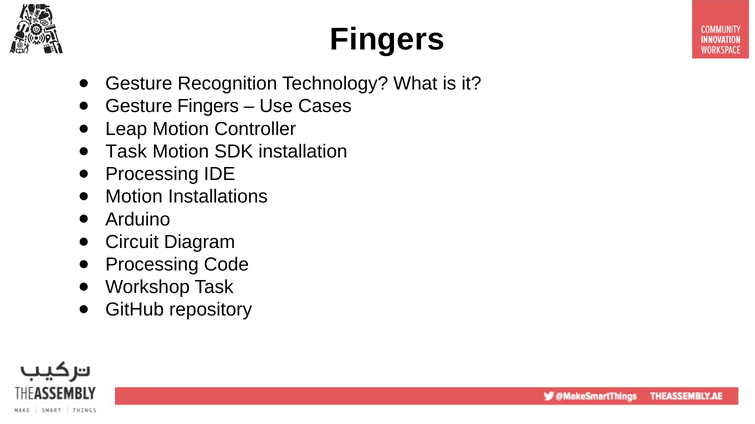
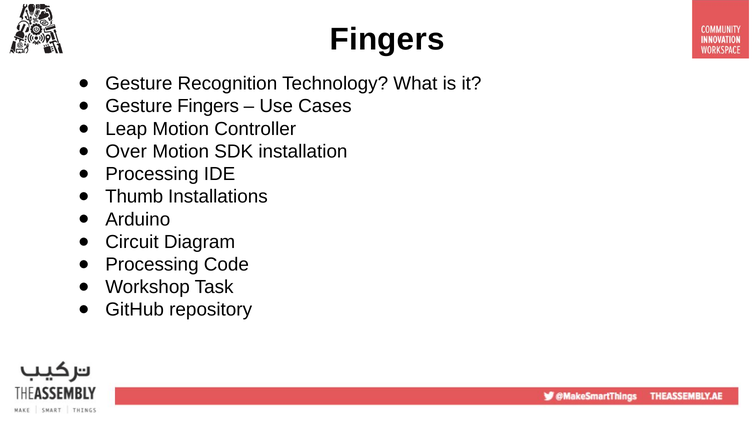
Task at (126, 152): Task -> Over
Motion at (134, 197): Motion -> Thumb
